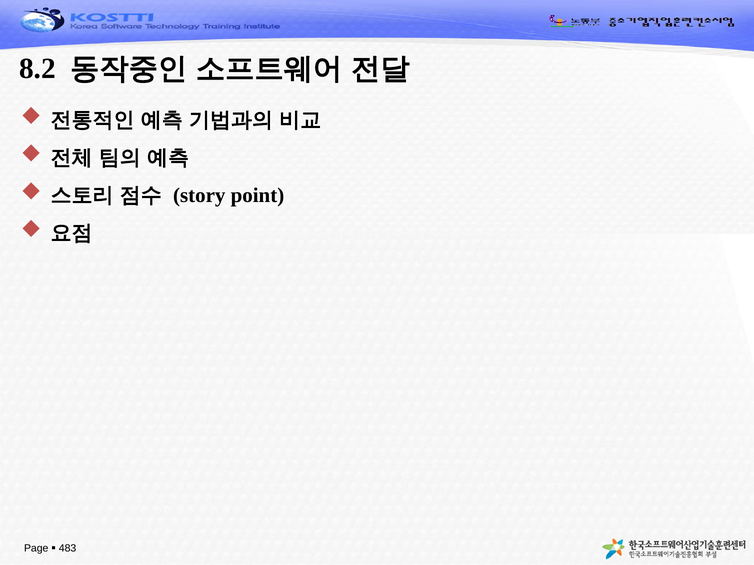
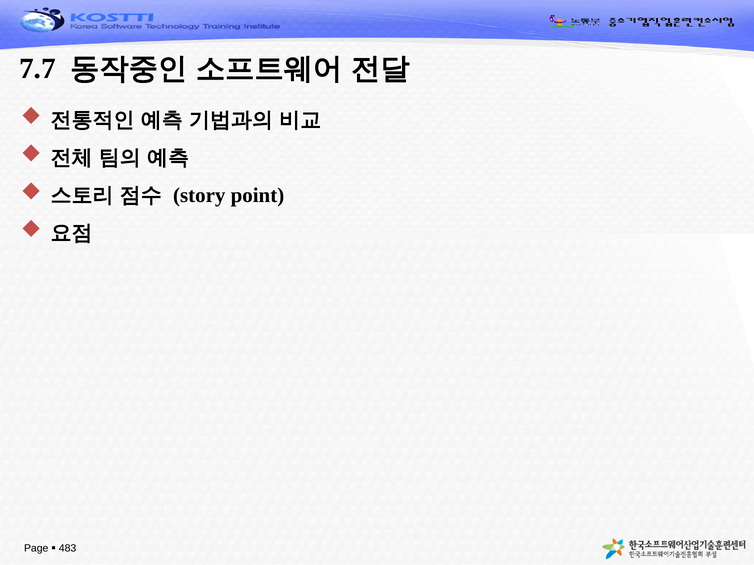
8.2: 8.2 -> 7.7
